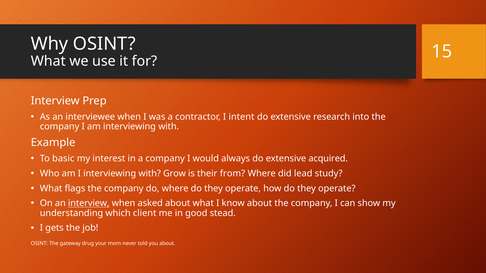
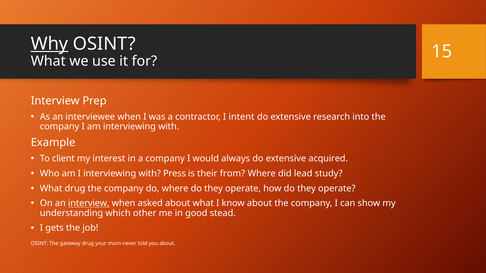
Why underline: none -> present
basic: basic -> client
Grow: Grow -> Press
What flags: flags -> drug
client: client -> other
